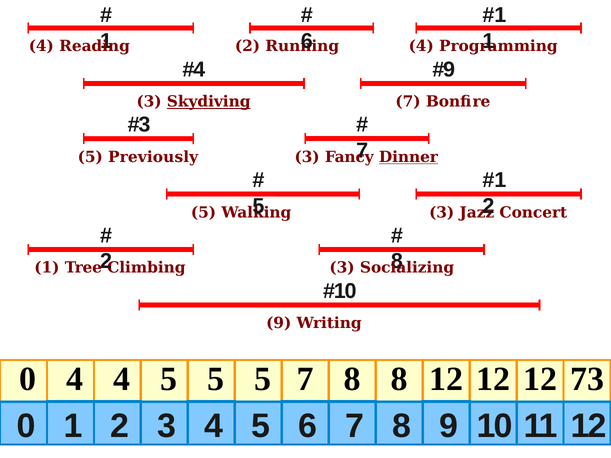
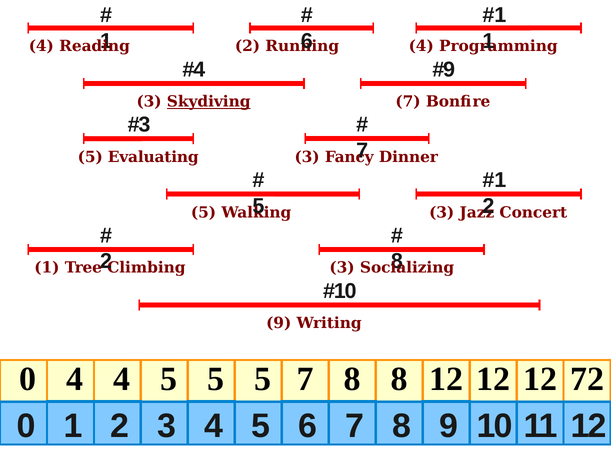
Previously: Previously -> Evaluating
Dinner underline: present -> none
73: 73 -> 72
